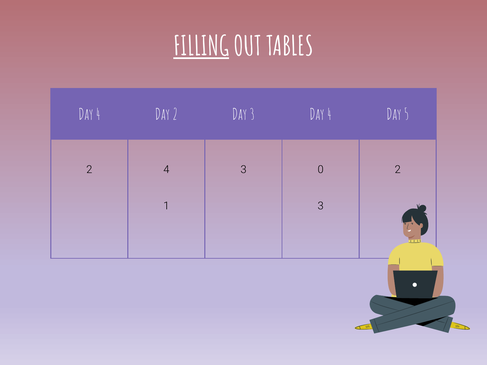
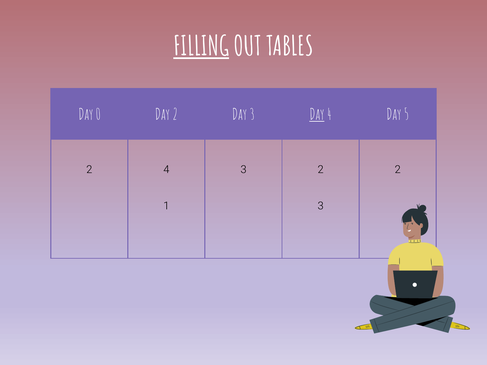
4 at (98, 115): 4 -> 0
Day at (317, 115) underline: none -> present
3 0: 0 -> 2
